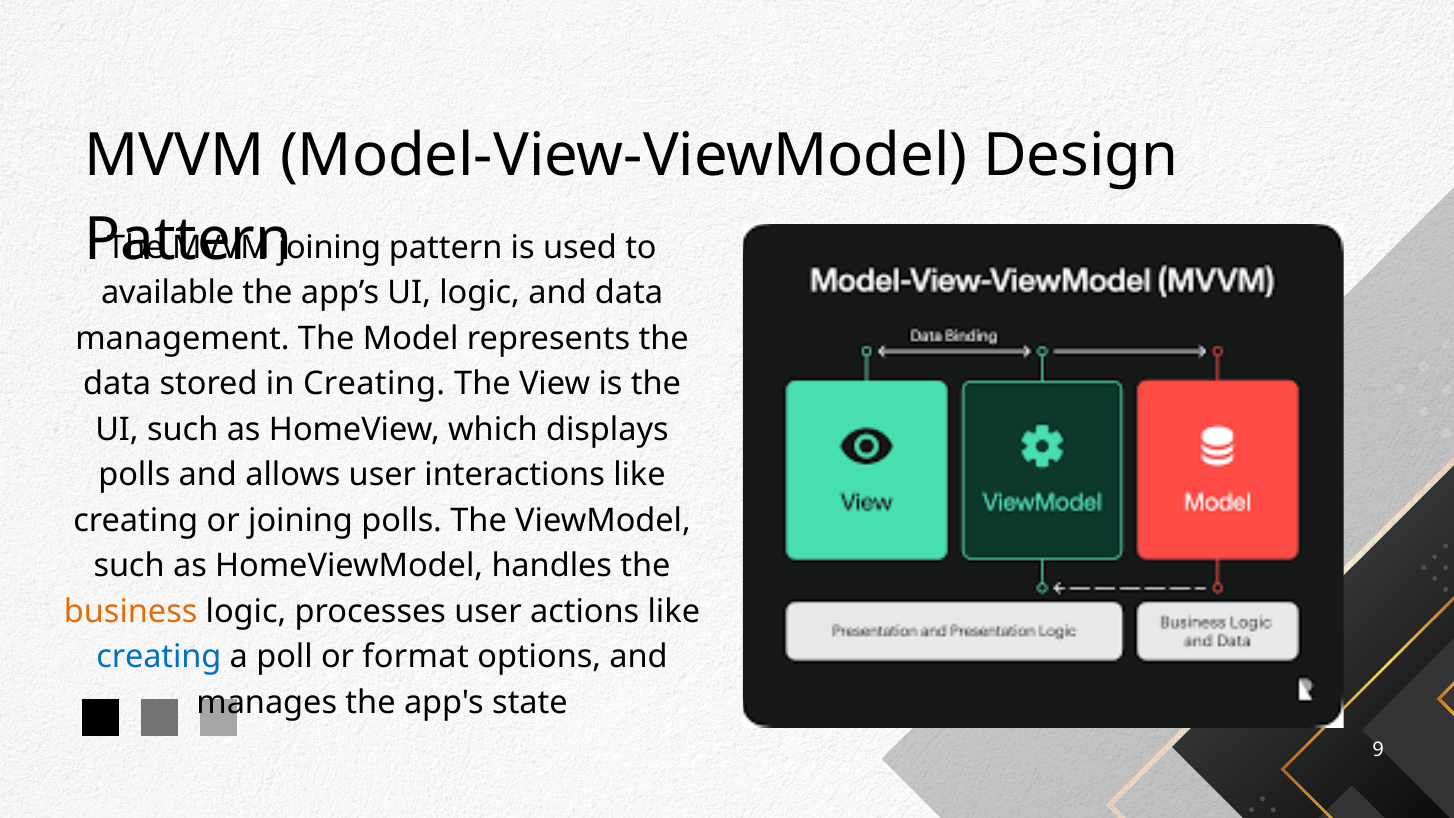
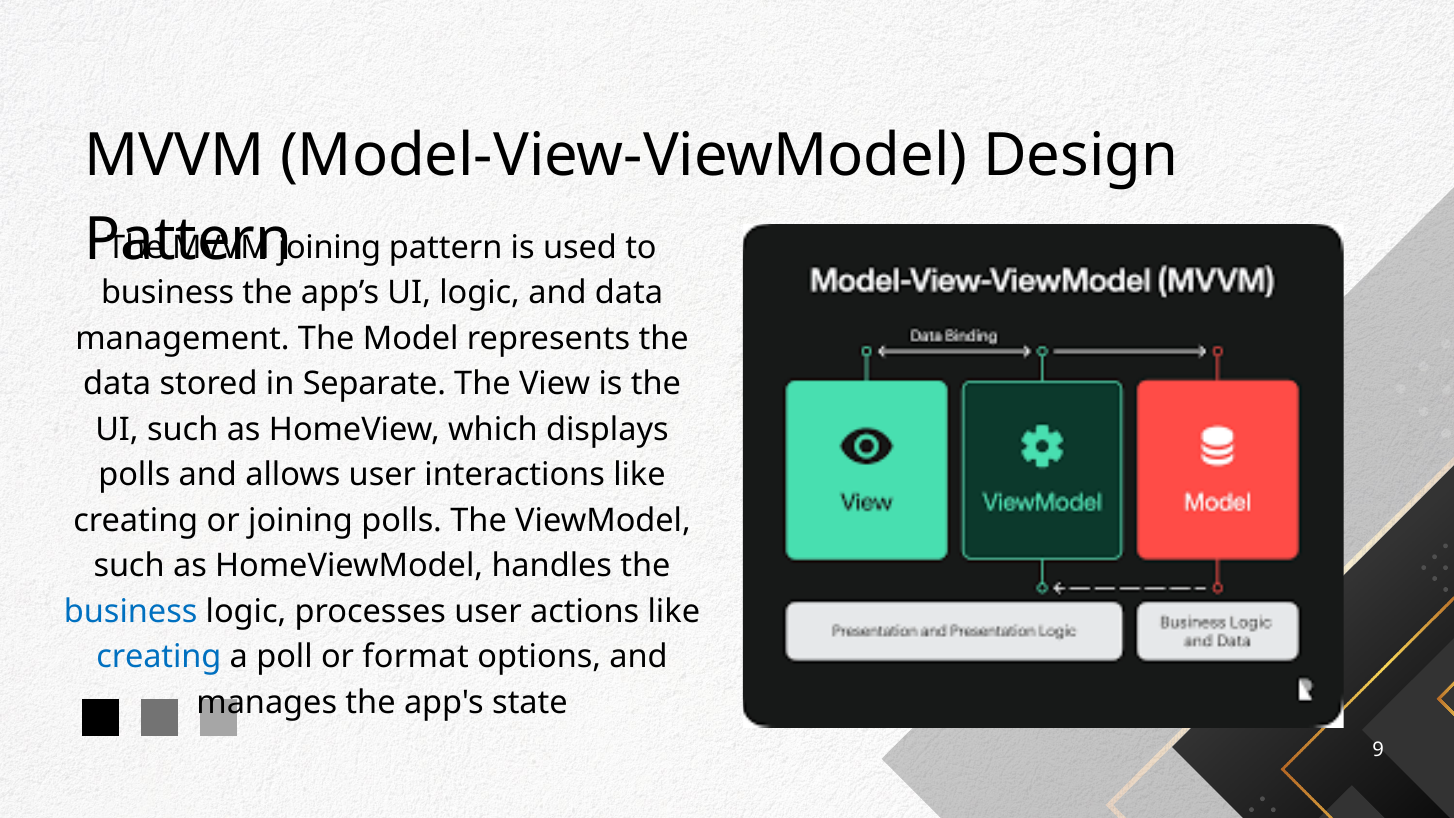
available at (168, 293): available -> business
in Creating: Creating -> Separate
business at (131, 612) colour: orange -> blue
